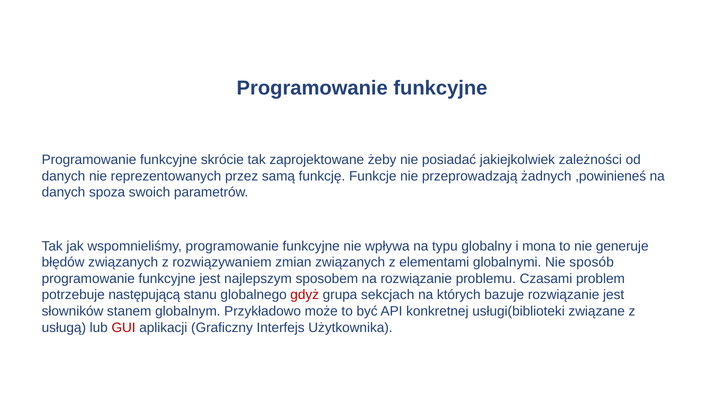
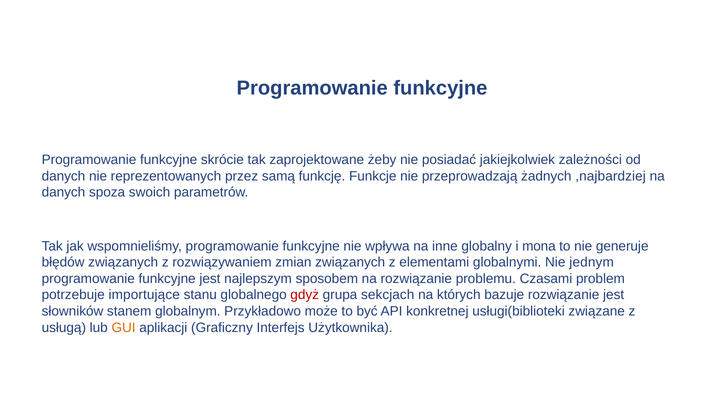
,powinieneś: ,powinieneś -> ,najbardziej
typu: typu -> inne
sposób: sposób -> jednym
następującą: następującą -> importujące
GUI colour: red -> orange
